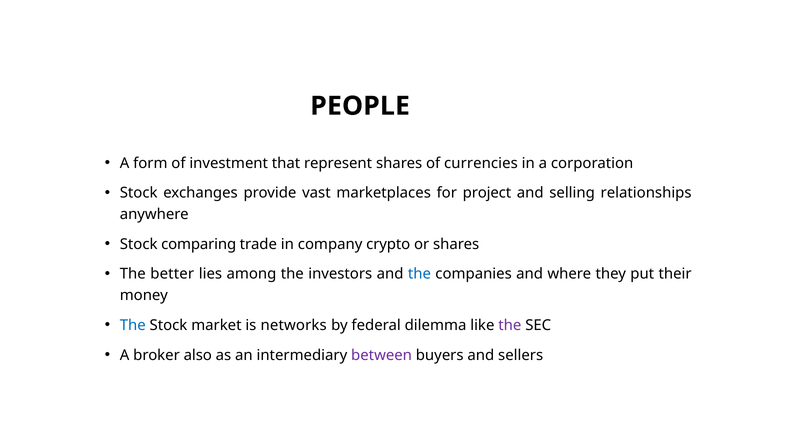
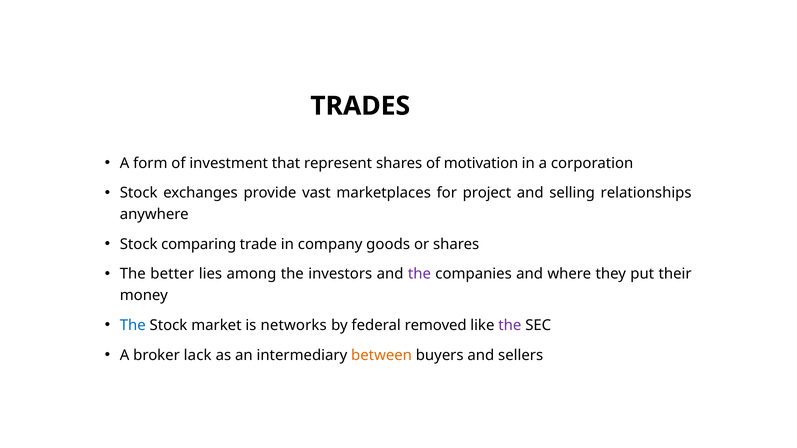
PEOPLE: PEOPLE -> TRADES
currencies: currencies -> motivation
crypto: crypto -> goods
the at (419, 274) colour: blue -> purple
dilemma: dilemma -> removed
also: also -> lack
between colour: purple -> orange
